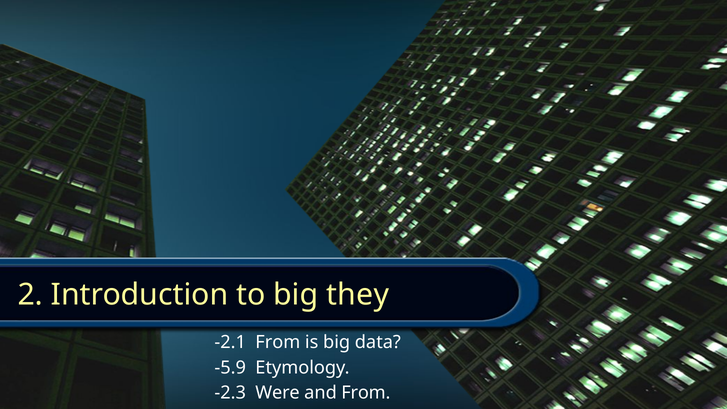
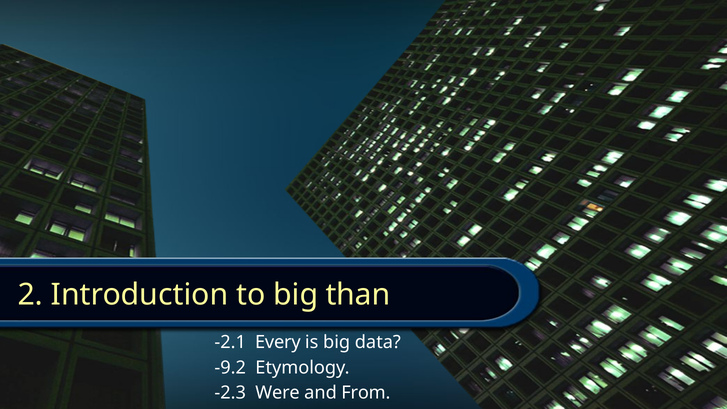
they: they -> than
-2.1 From: From -> Every
-5.9: -5.9 -> -9.2
